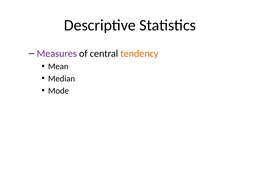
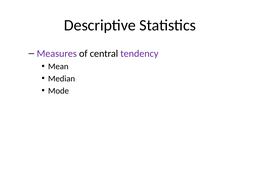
tendency colour: orange -> purple
